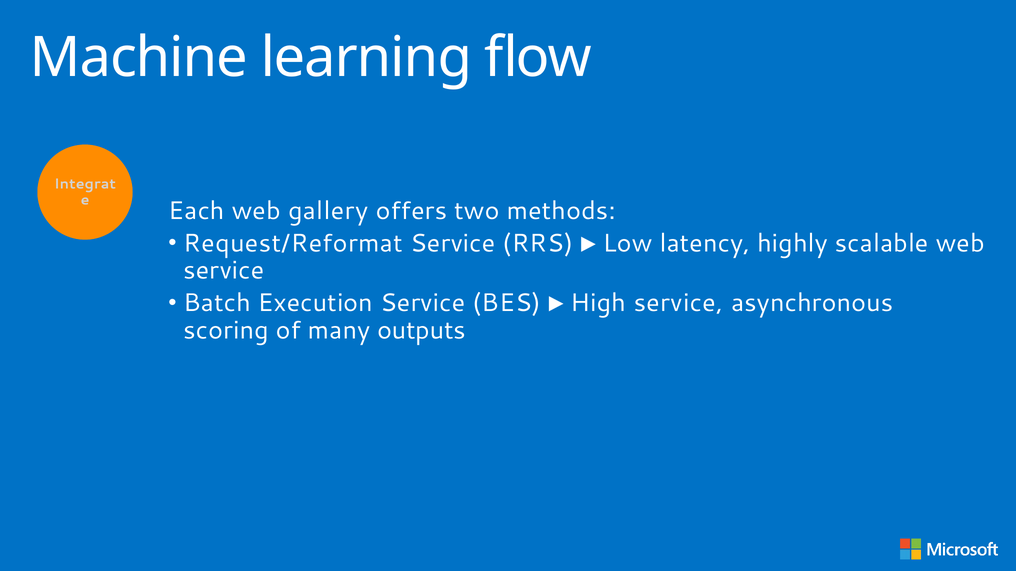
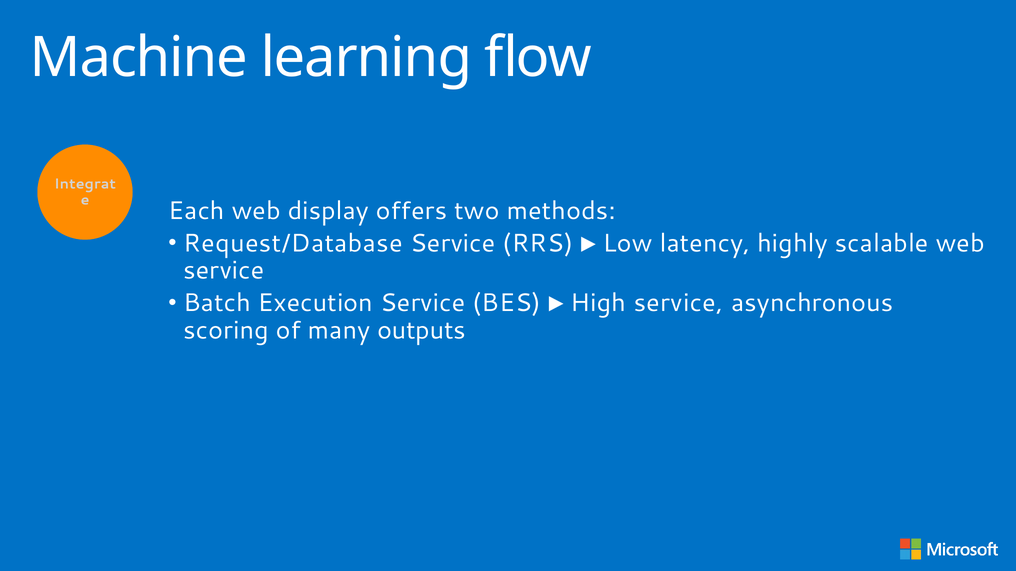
gallery: gallery -> display
Request/Reformat: Request/Reformat -> Request/Database
